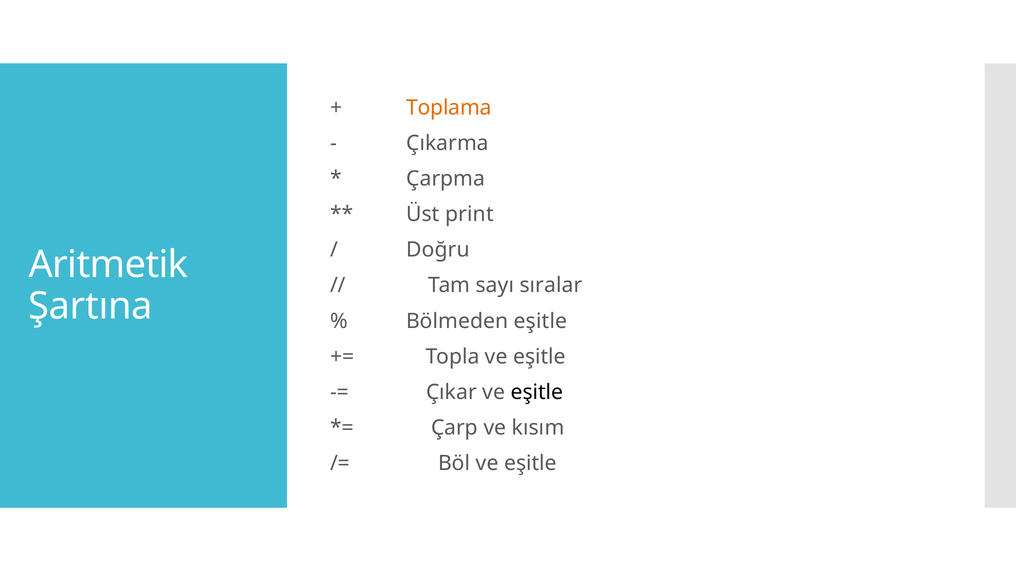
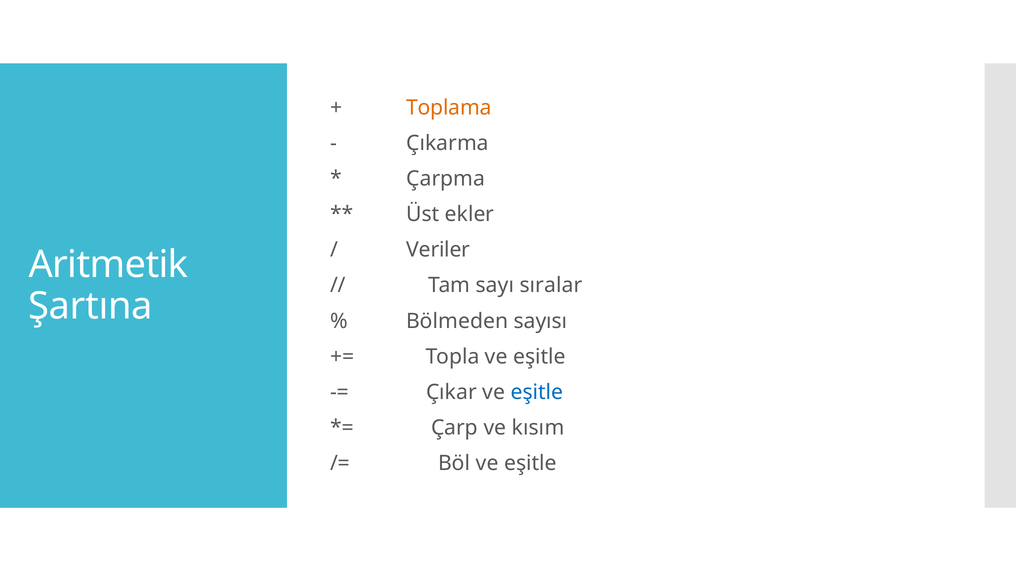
print: print -> ekler
Doğru: Doğru -> Veriler
Bölmeden eşitle: eşitle -> sayısı
eşitle at (537, 392) colour: black -> blue
